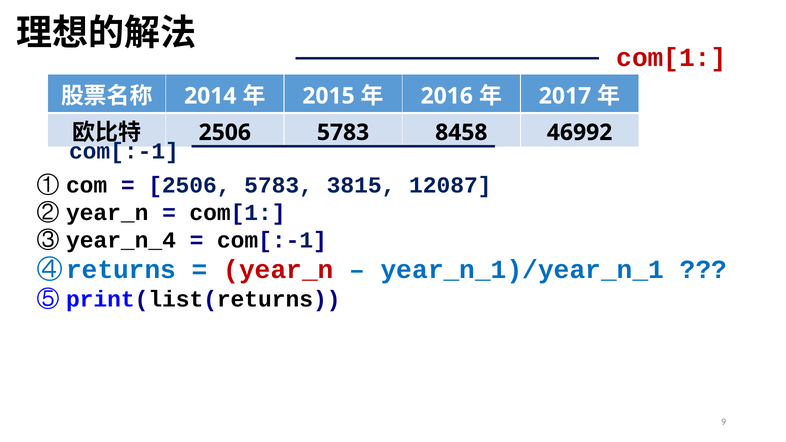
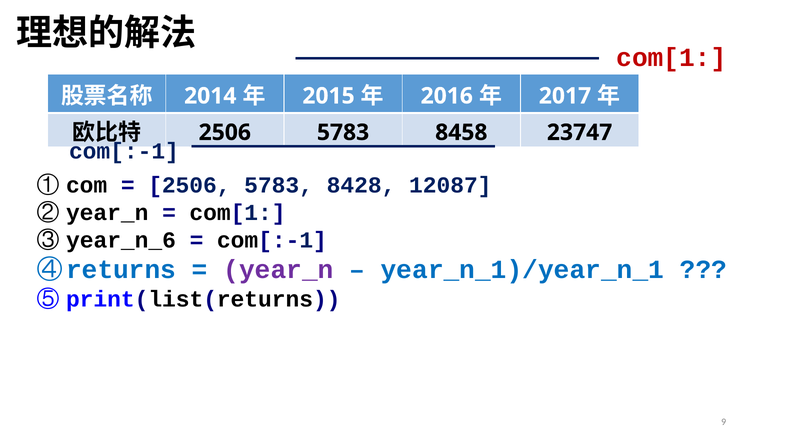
46992: 46992 -> 23747
3815: 3815 -> 8428
year_n_4: year_n_4 -> year_n_6
year_n at (278, 270) colour: red -> purple
